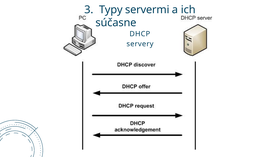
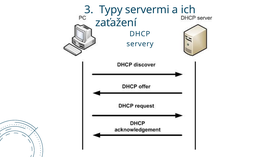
súčasne: súčasne -> zaťažení
